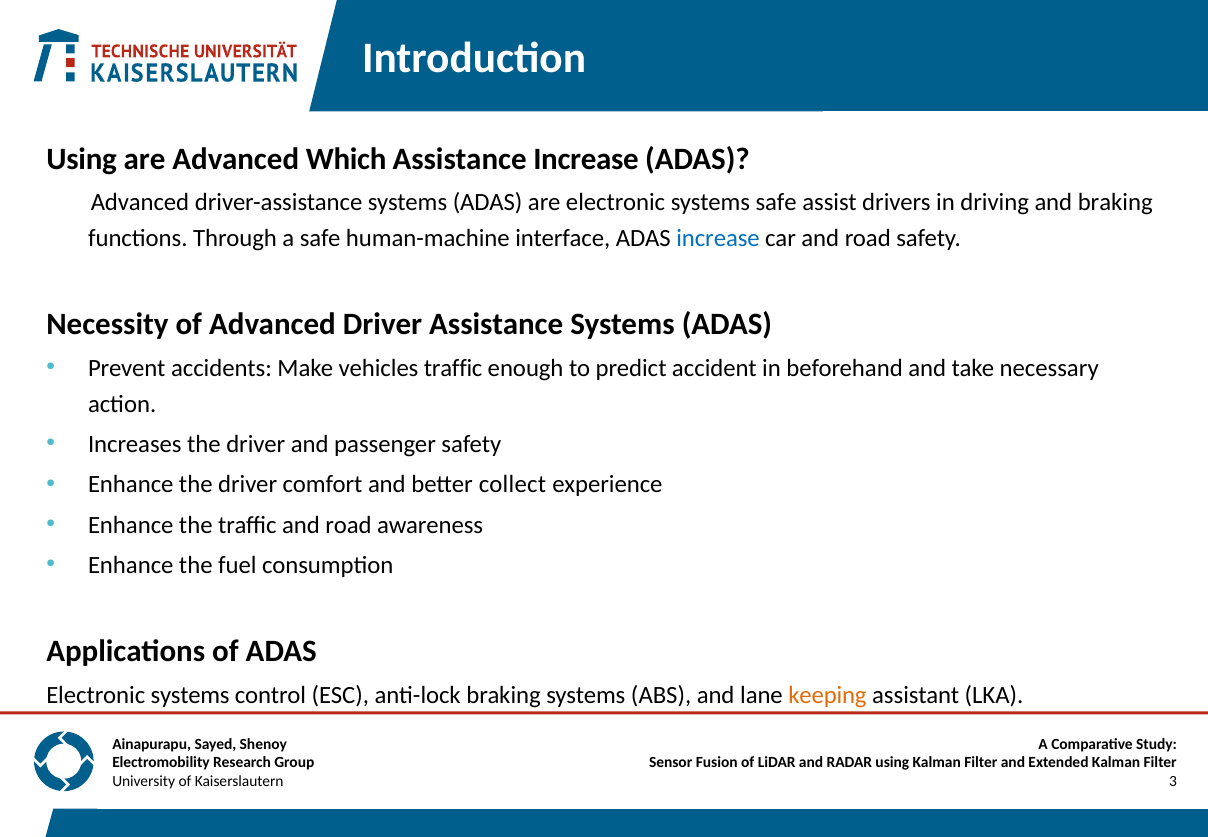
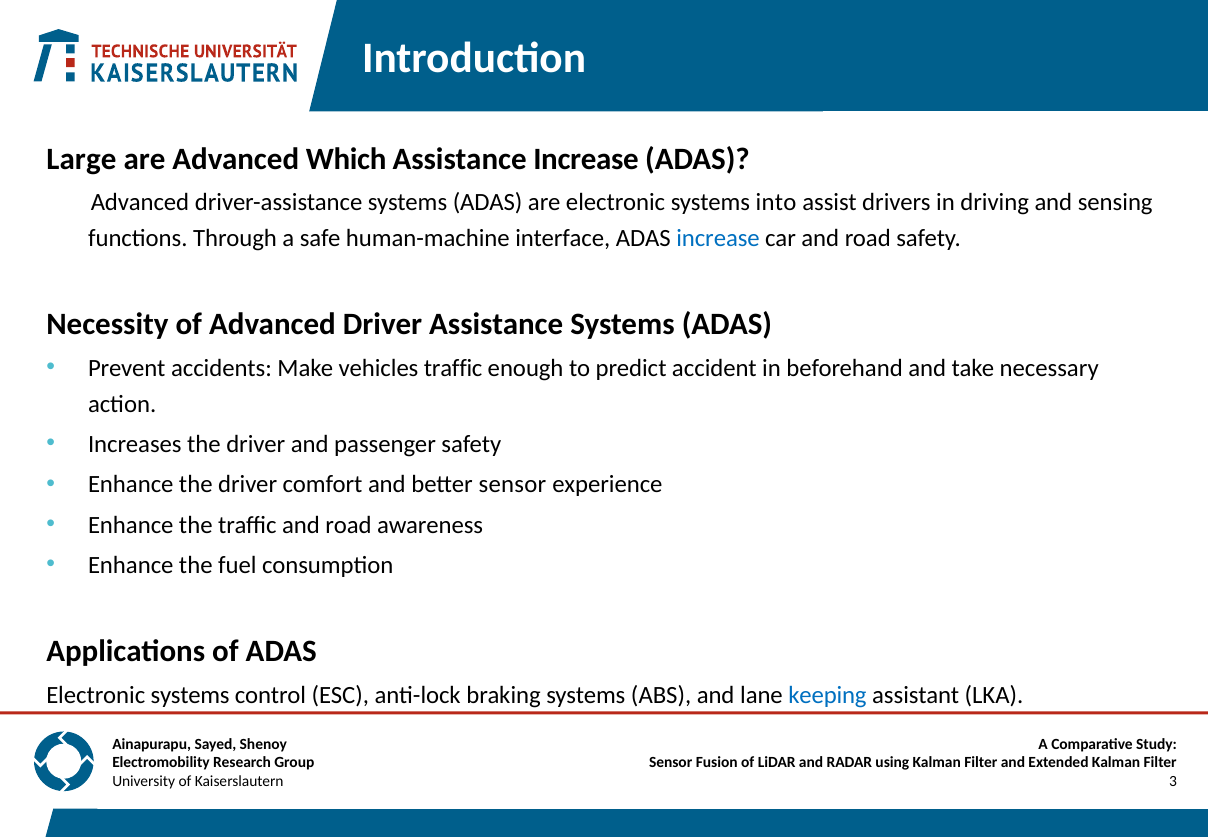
Using at (82, 159): Using -> Large
systems safe: safe -> into
and braking: braking -> sensing
better collect: collect -> sensor
keeping colour: orange -> blue
